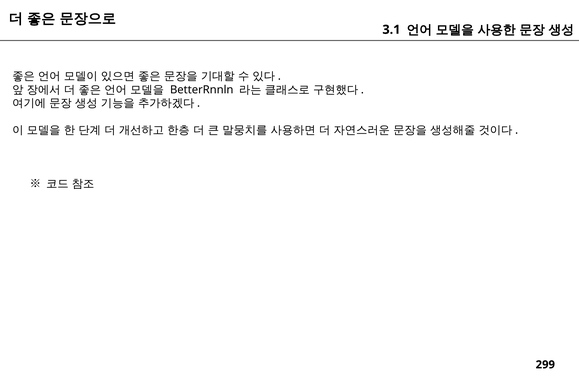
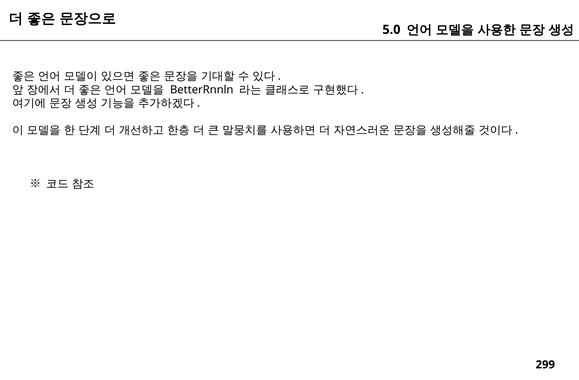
3.1: 3.1 -> 5.0
